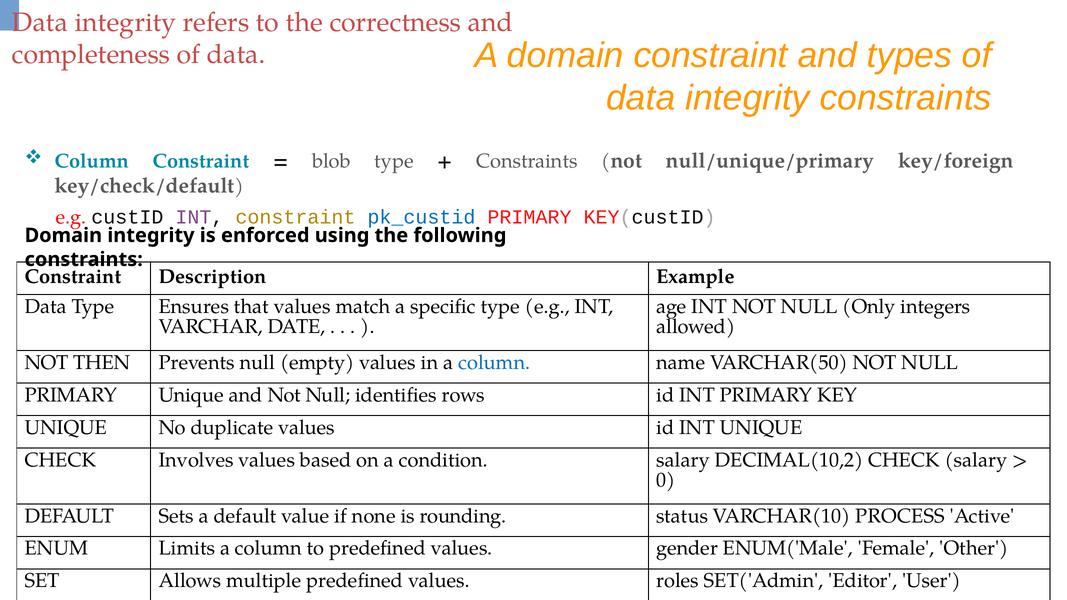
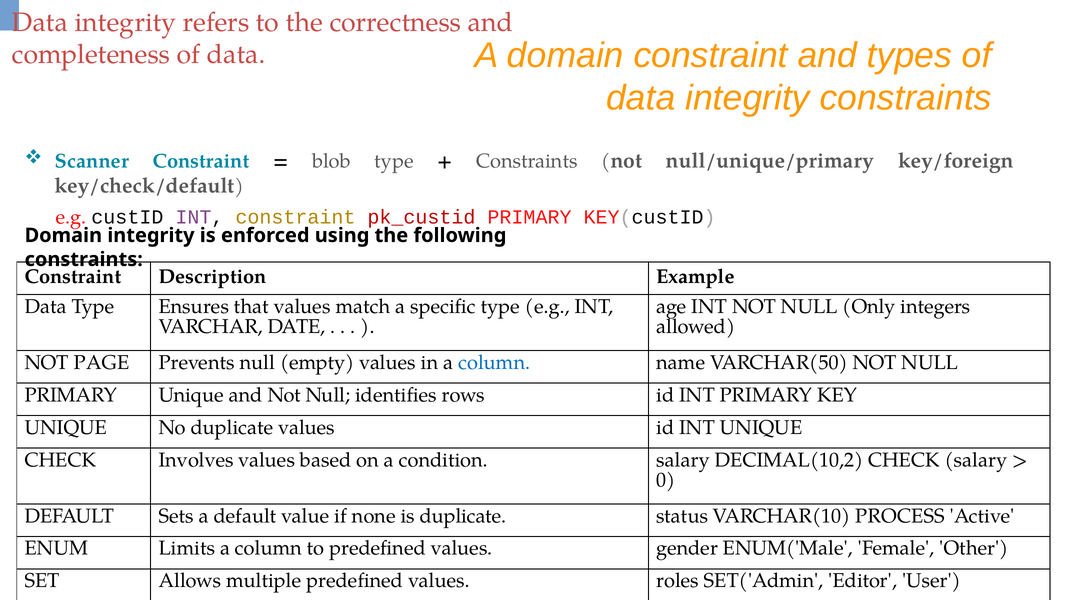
Column at (92, 161): Column -> Scanner
pk_custid colour: blue -> red
THEN: THEN -> PAGE
is rounding: rounding -> duplicate
